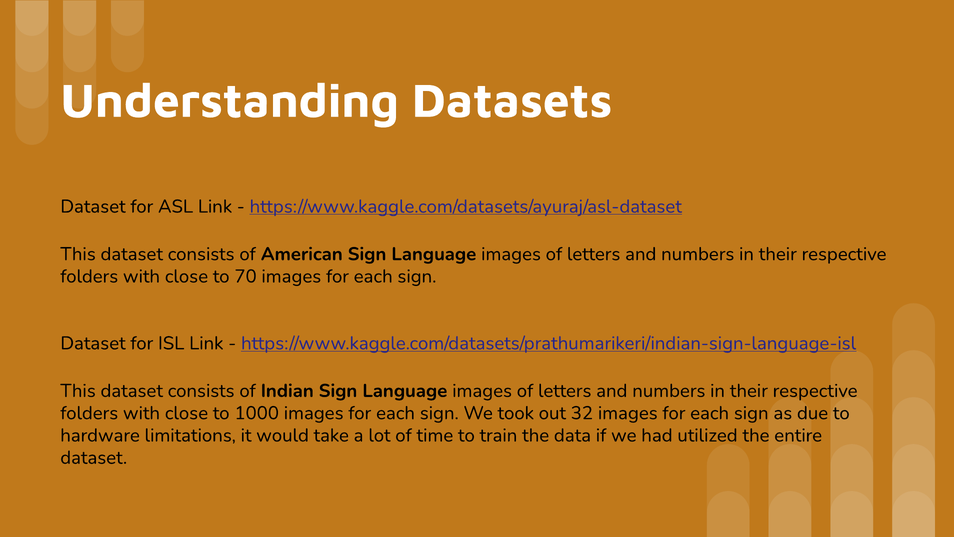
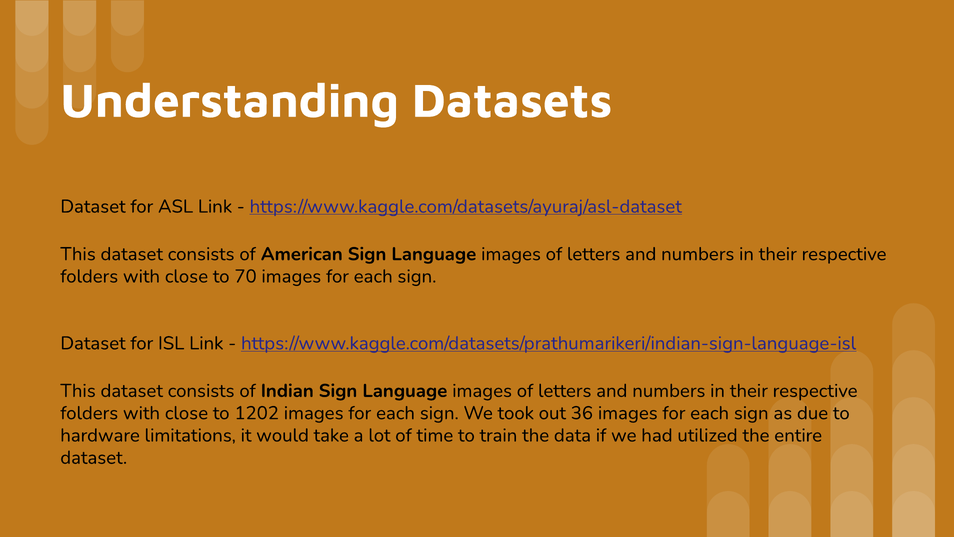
1000: 1000 -> 1202
32: 32 -> 36
